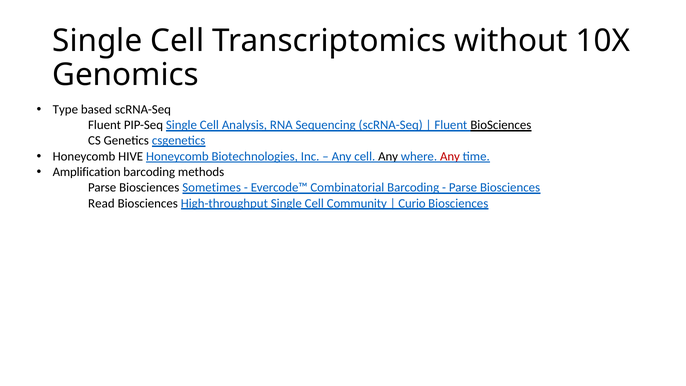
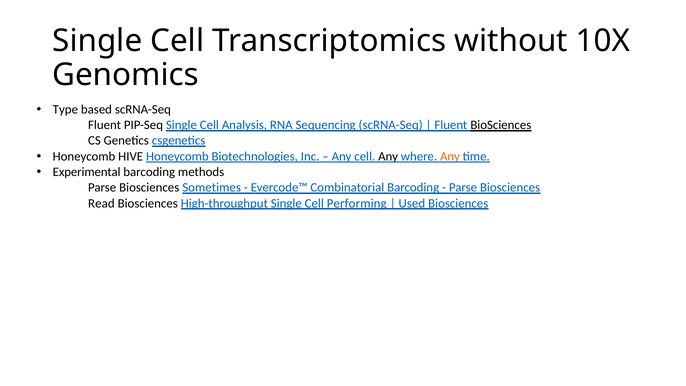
Any at (450, 156) colour: red -> orange
Amplification: Amplification -> Experimental
Community: Community -> Performing
Curio: Curio -> Used
